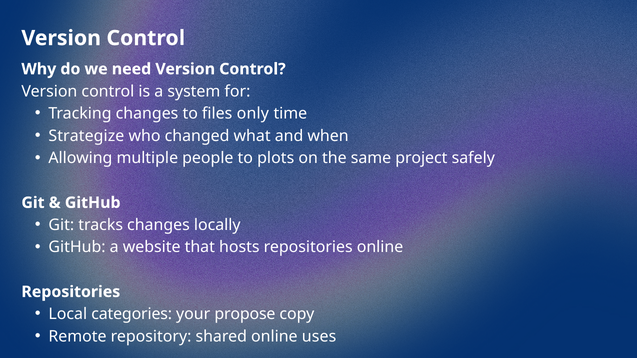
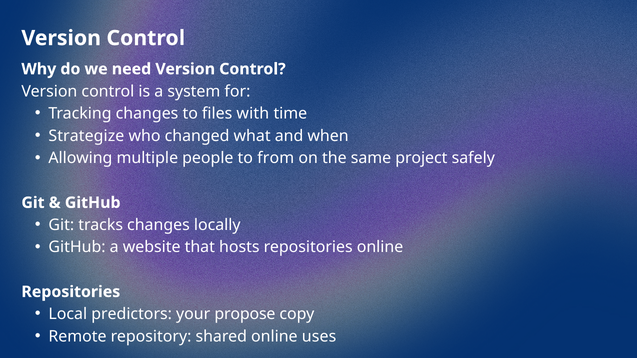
only: only -> with
plots: plots -> from
categories: categories -> predictors
